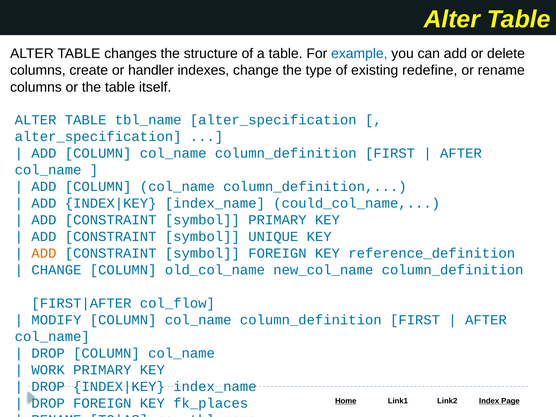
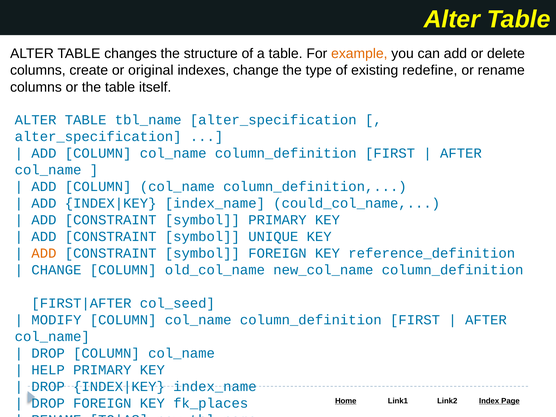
example colour: blue -> orange
handler: handler -> original
col_flow: col_flow -> col_seed
WORK: WORK -> HELP
